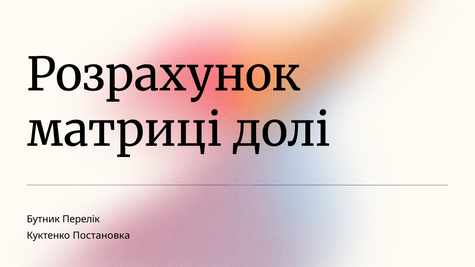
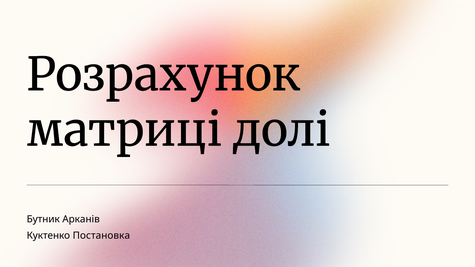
Перелік: Перелік -> Арканів
